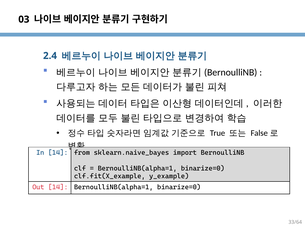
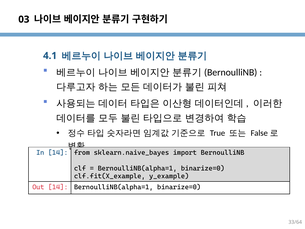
2.4: 2.4 -> 4.1
